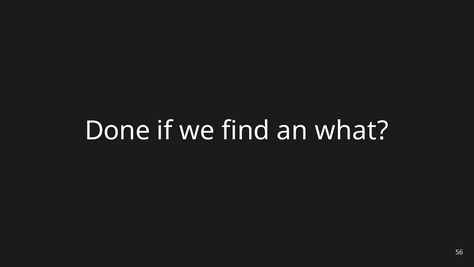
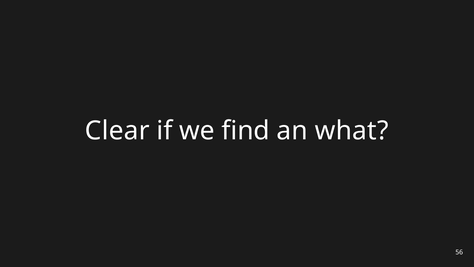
Done: Done -> Clear
